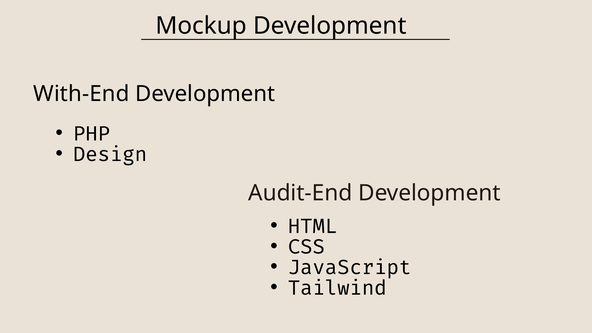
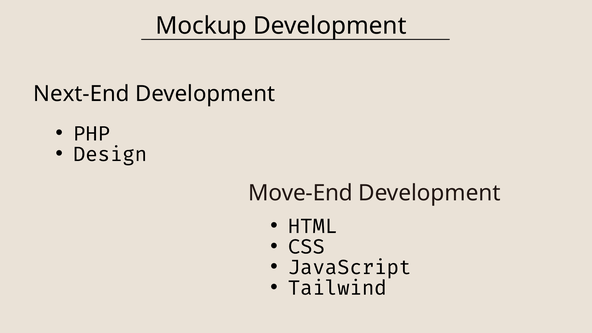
With-End: With-End -> Next-End
Audit-End: Audit-End -> Move-End
